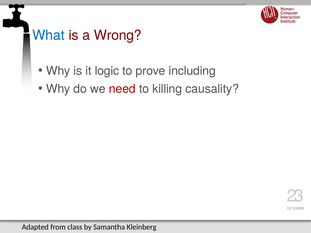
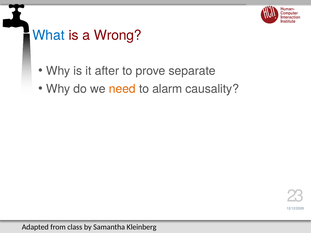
logic: logic -> after
including: including -> separate
need colour: red -> orange
killing: killing -> alarm
